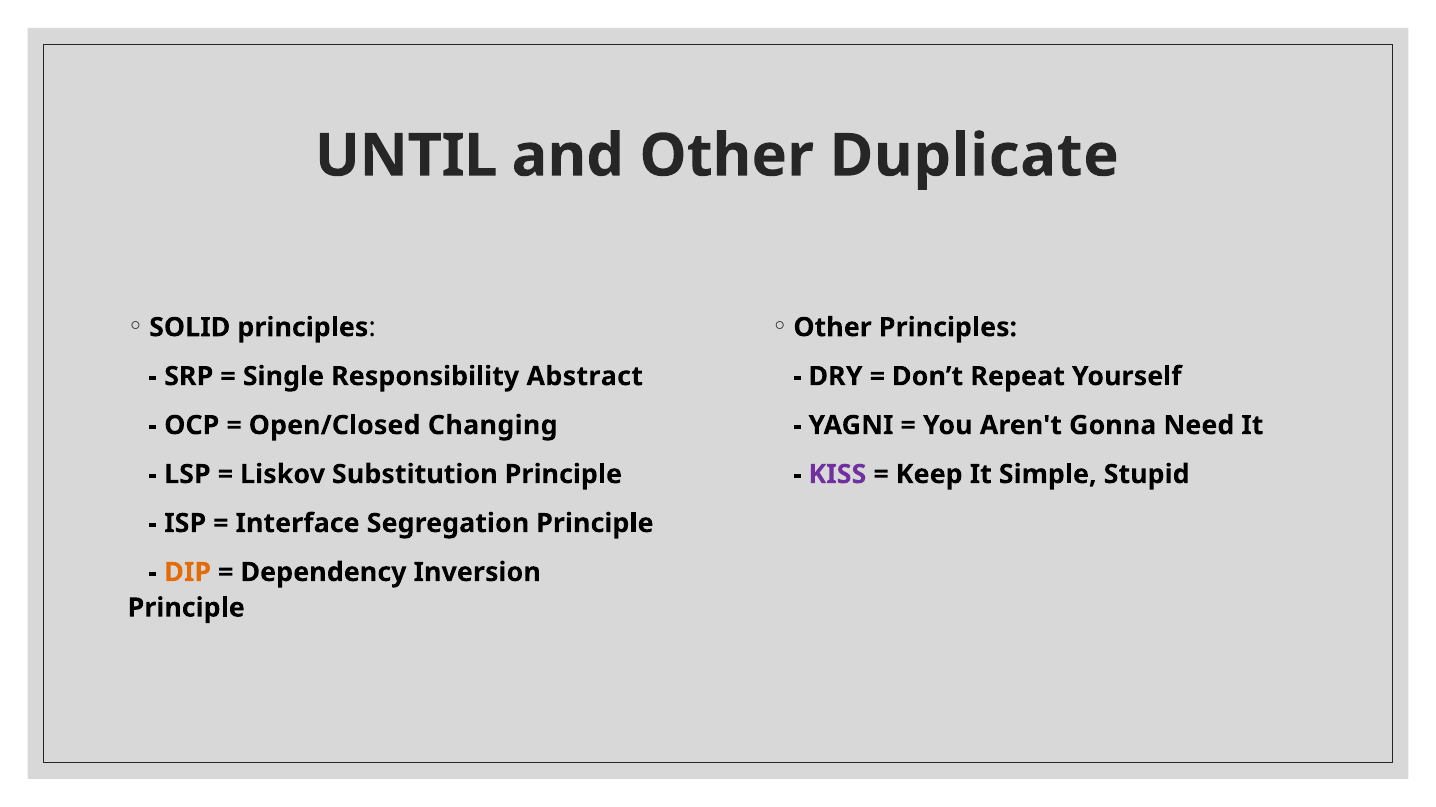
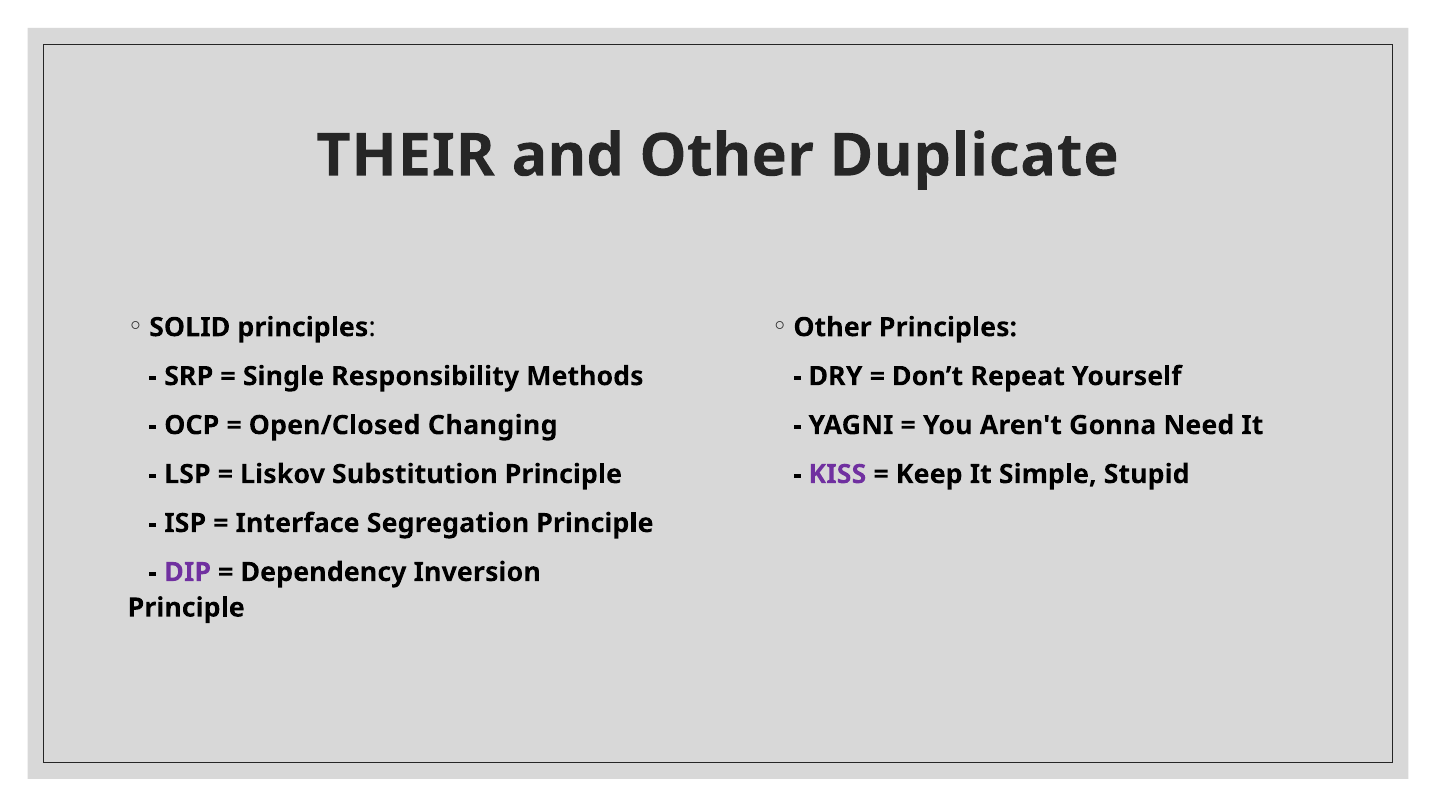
UNTIL: UNTIL -> THEIR
Abstract: Abstract -> Methods
DIP colour: orange -> purple
